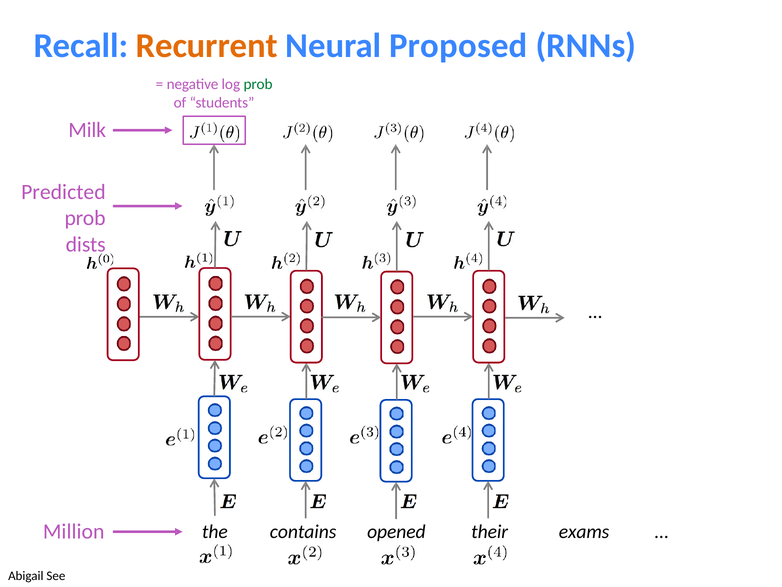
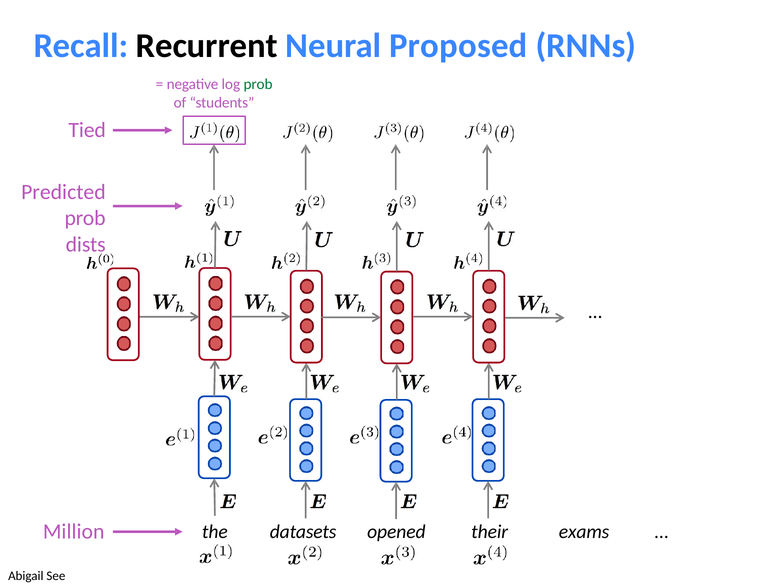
Recurrent colour: orange -> black
Milk: Milk -> Tied
contains: contains -> datasets
